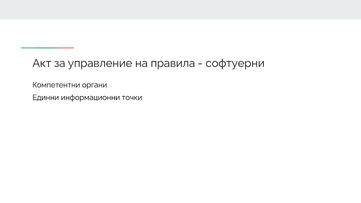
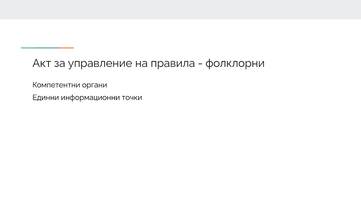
софтуерни: софтуерни -> фолклорни
